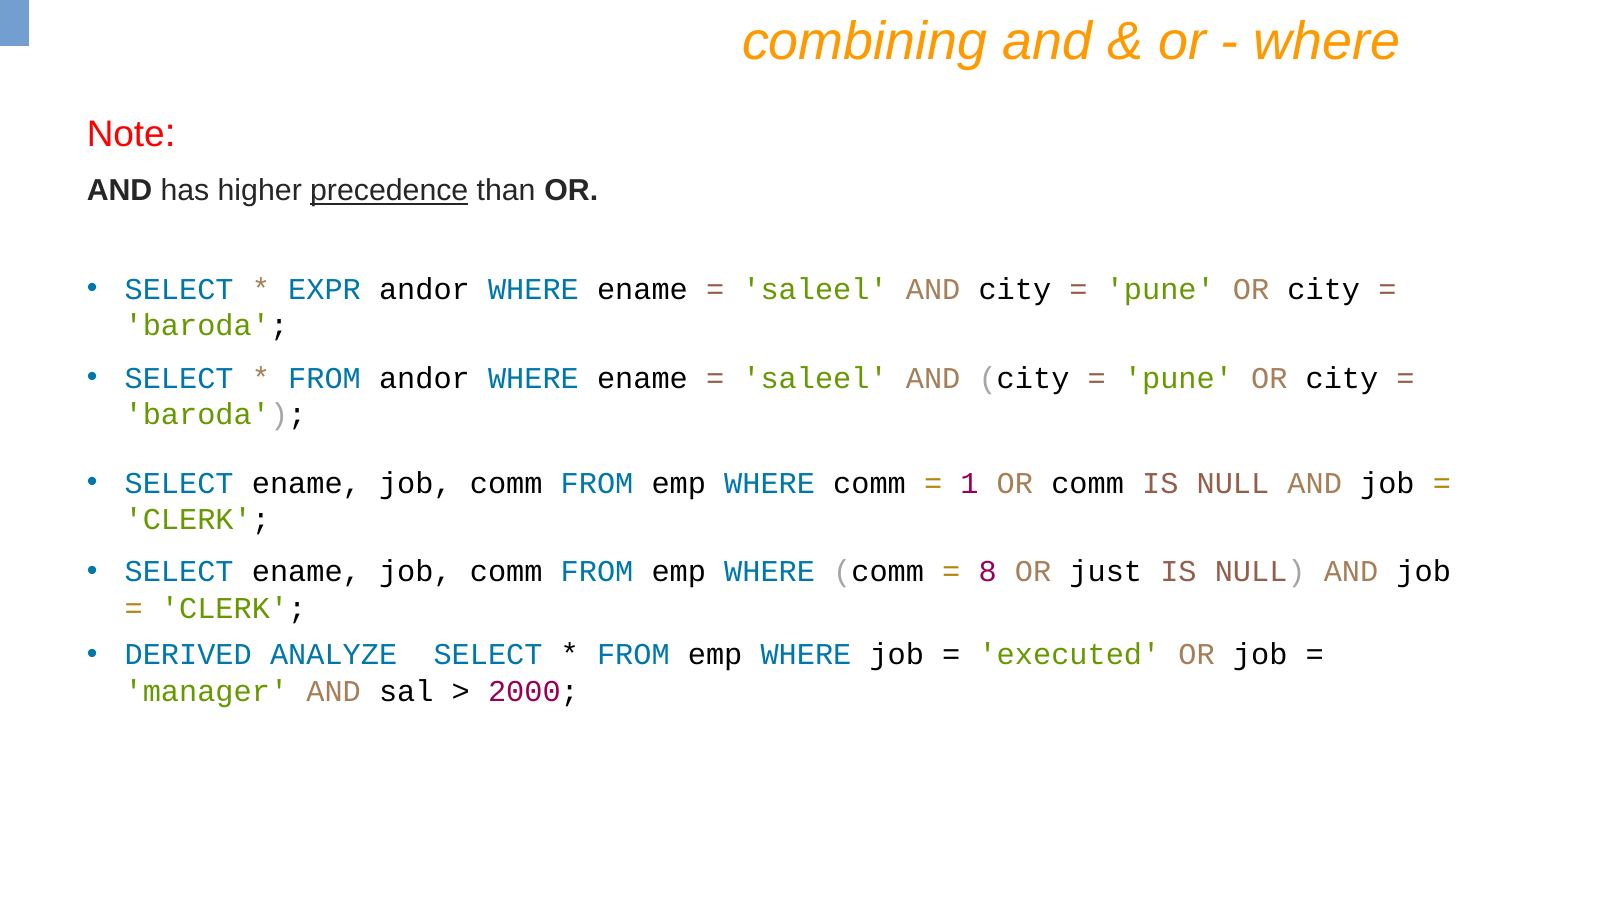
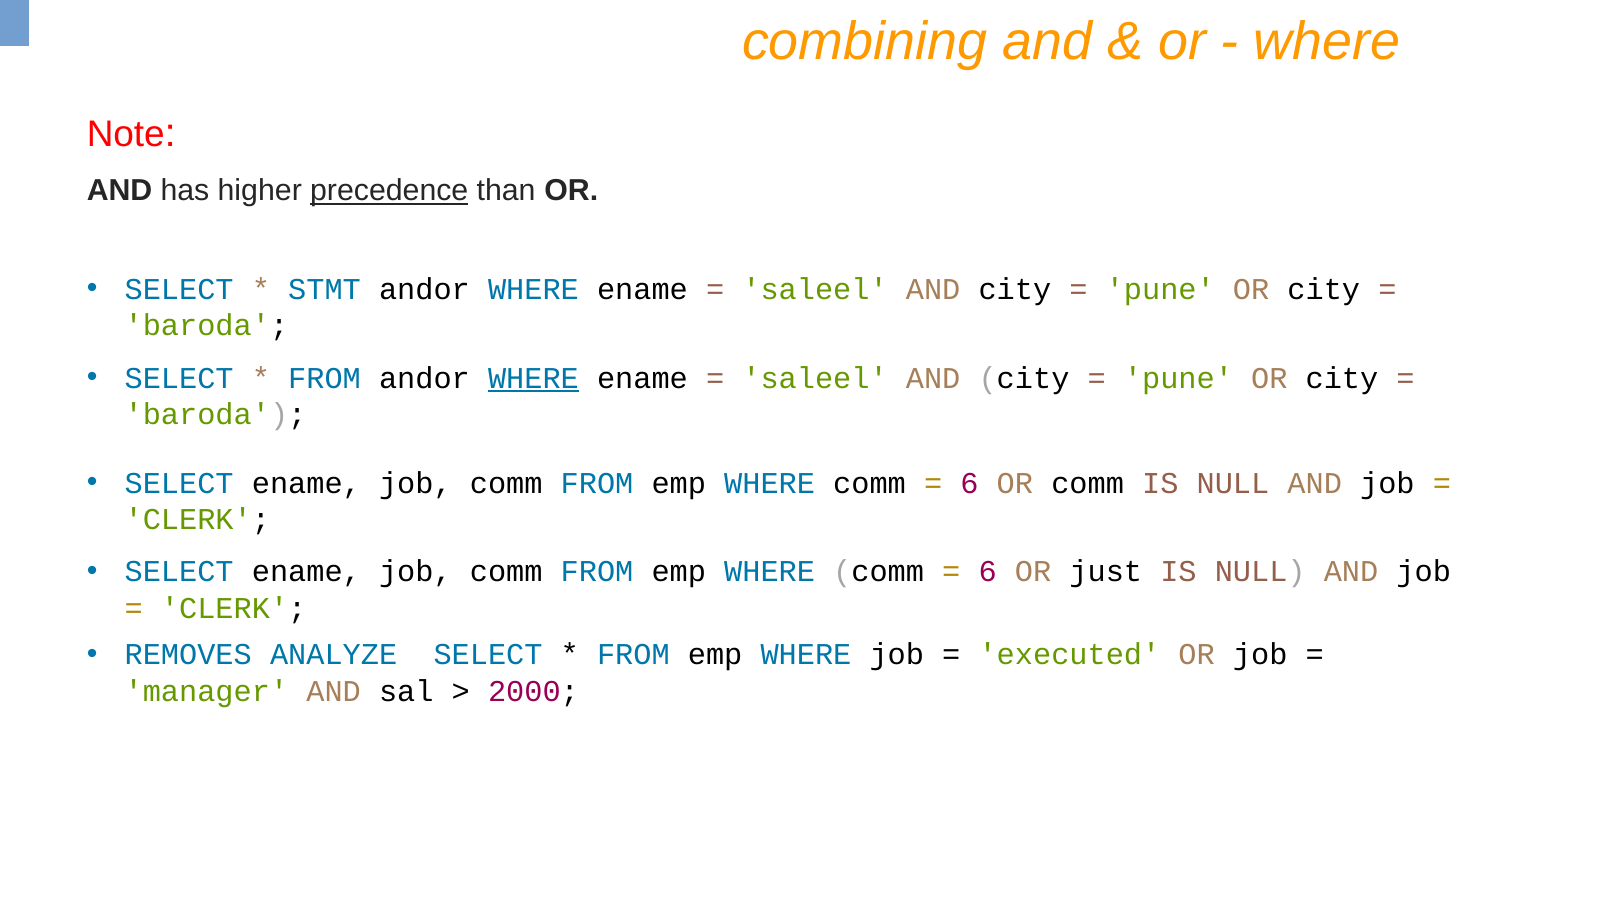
EXPR: EXPR -> STMT
WHERE at (533, 378) underline: none -> present
1 at (969, 483): 1 -> 6
8 at (988, 572): 8 -> 6
DERIVED: DERIVED -> REMOVES
